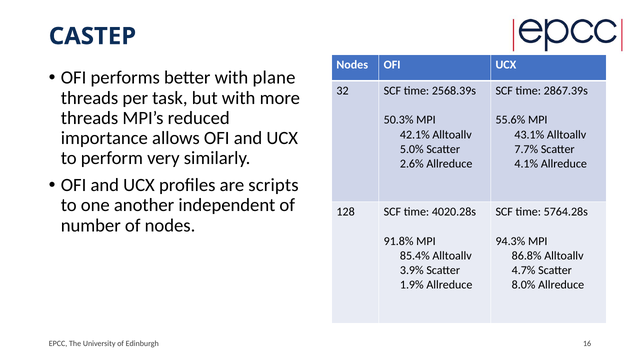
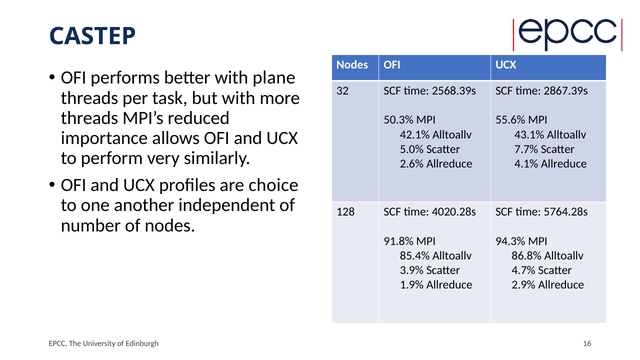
scripts: scripts -> choice
8.0%: 8.0% -> 2.9%
